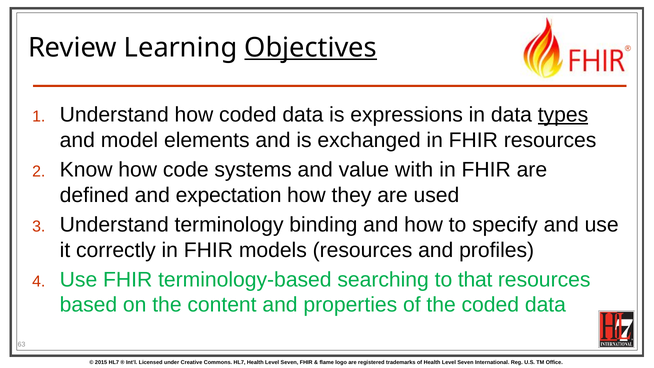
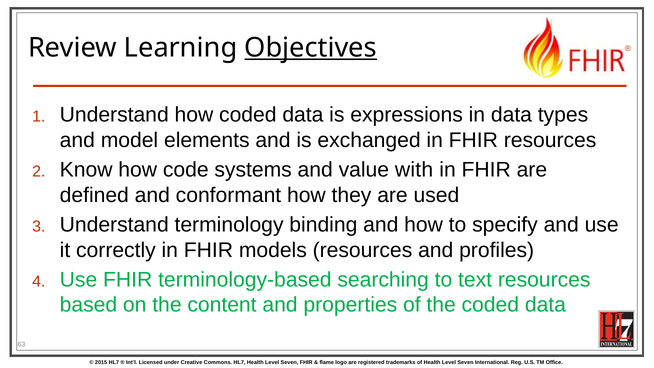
types underline: present -> none
expectation: expectation -> conformant
that: that -> text
